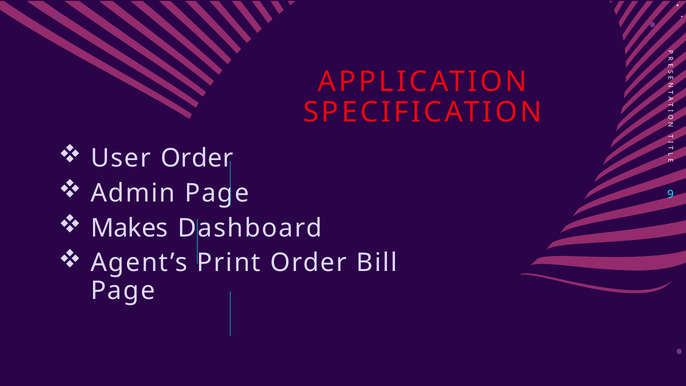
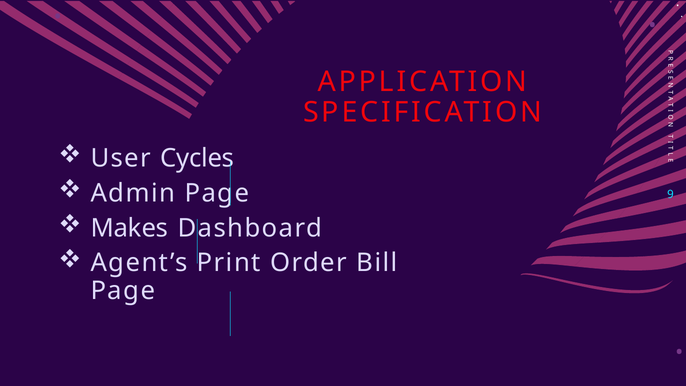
User Order: Order -> Cycles
